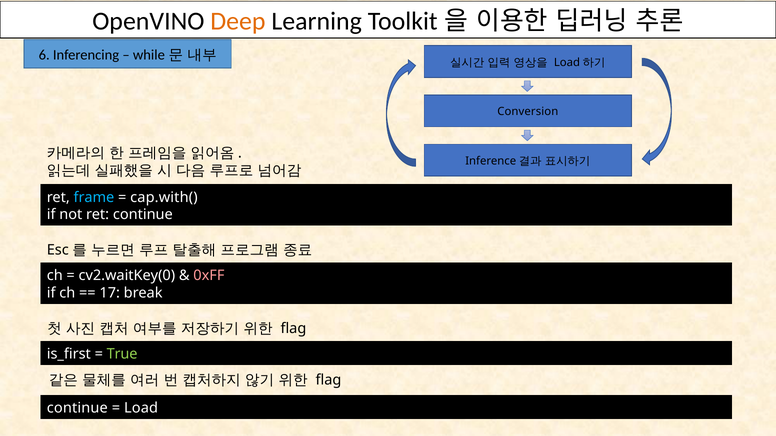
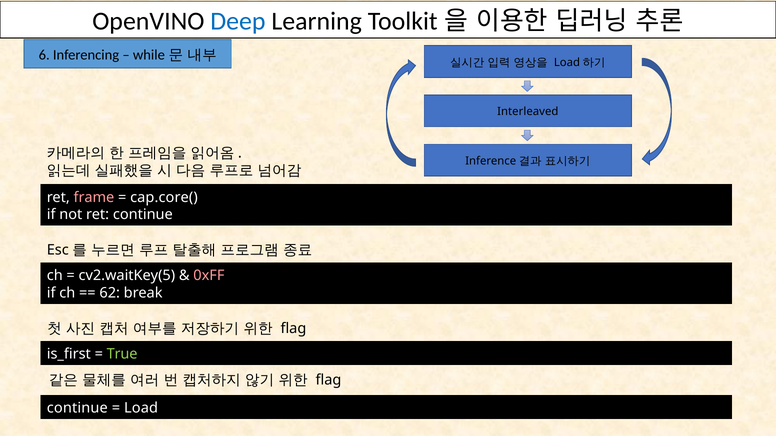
Deep colour: orange -> blue
Conversion: Conversion -> Interleaved
frame colour: light blue -> pink
cap.with(: cap.with( -> cap.core(
cv2.waitKey(0: cv2.waitKey(0 -> cv2.waitKey(5
17: 17 -> 62
